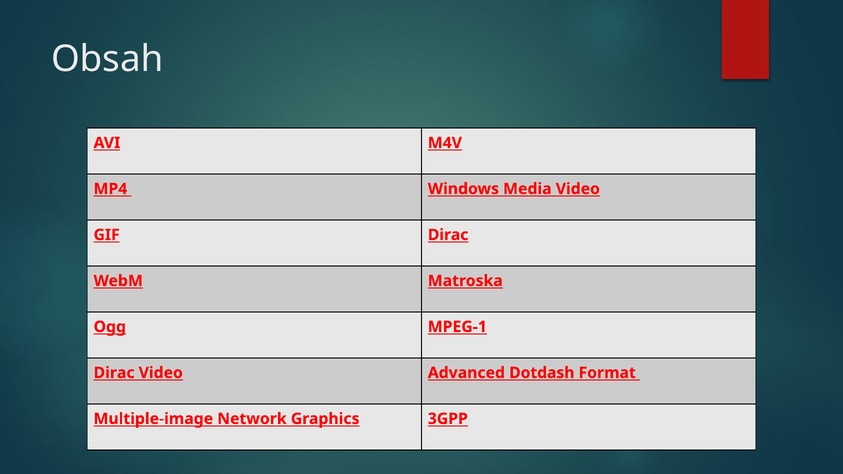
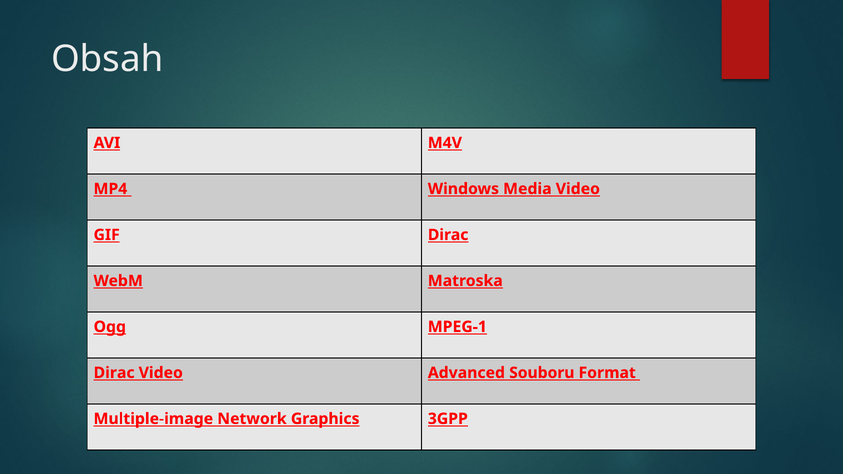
Dotdash: Dotdash -> Souboru
